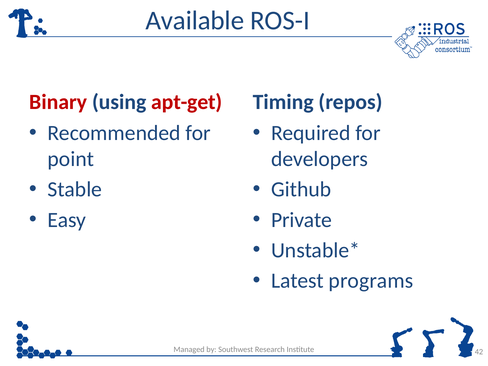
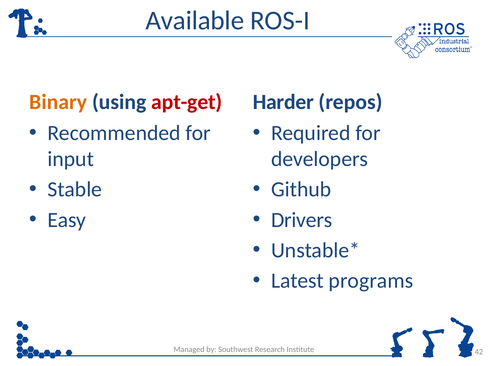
Binary colour: red -> orange
Timing: Timing -> Harder
point: point -> input
Private: Private -> Drivers
